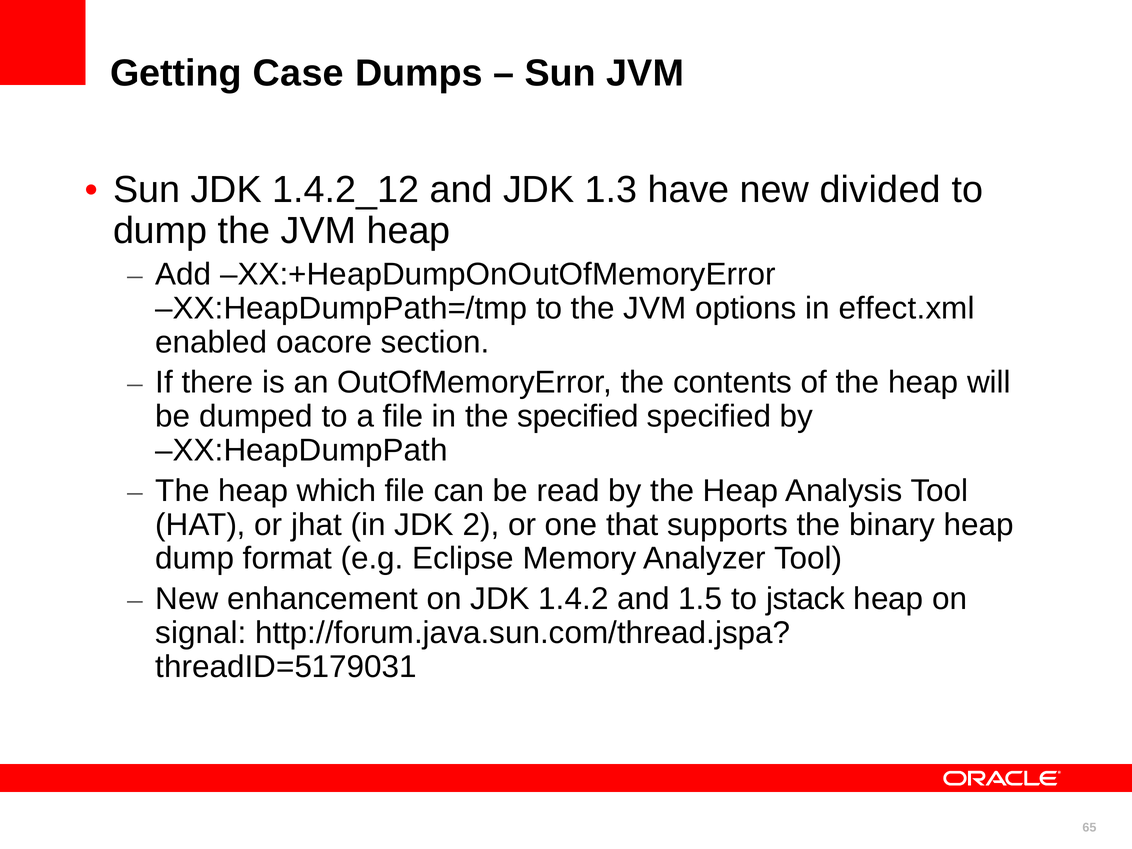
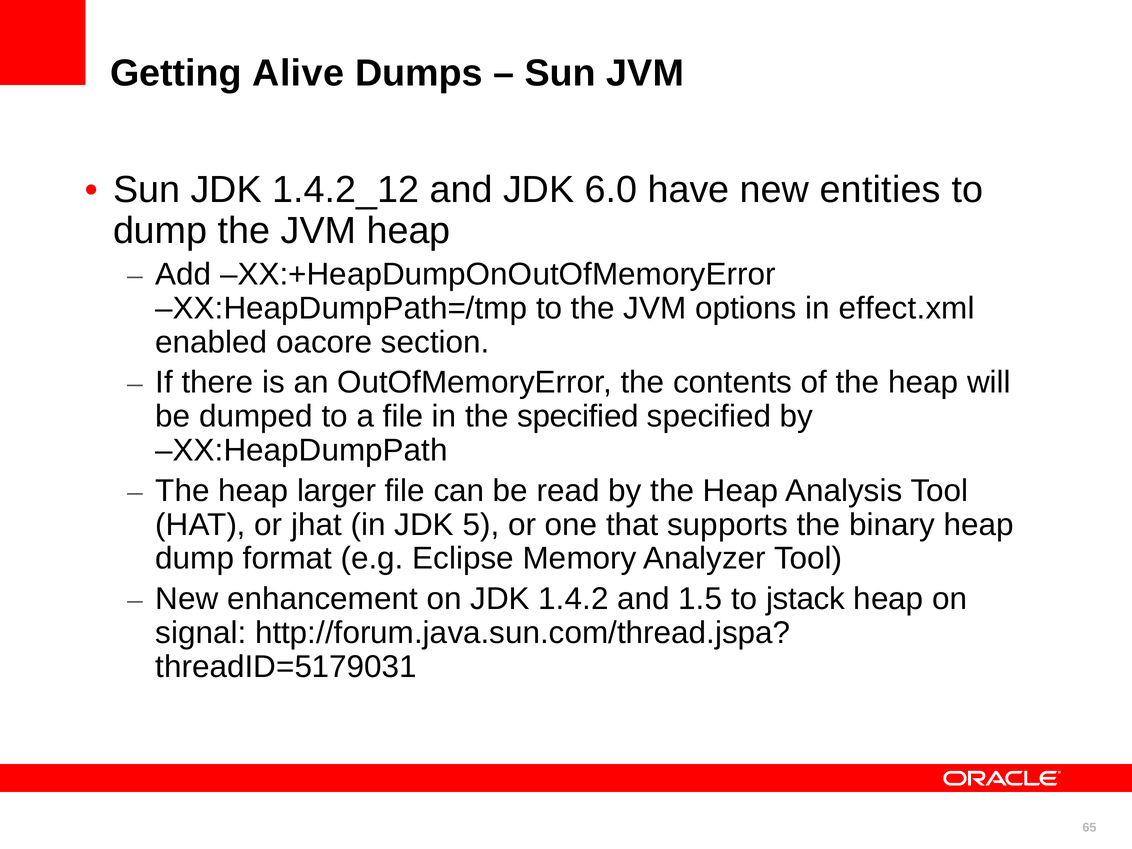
Case: Case -> Alive
1.3: 1.3 -> 6.0
divided: divided -> entities
which: which -> larger
2: 2 -> 5
